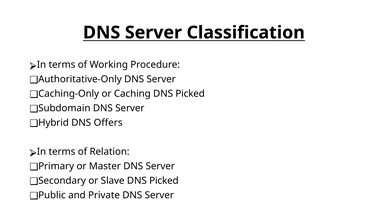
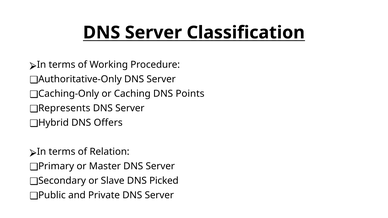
Caching DNS Picked: Picked -> Points
Subdomain: Subdomain -> Represents
